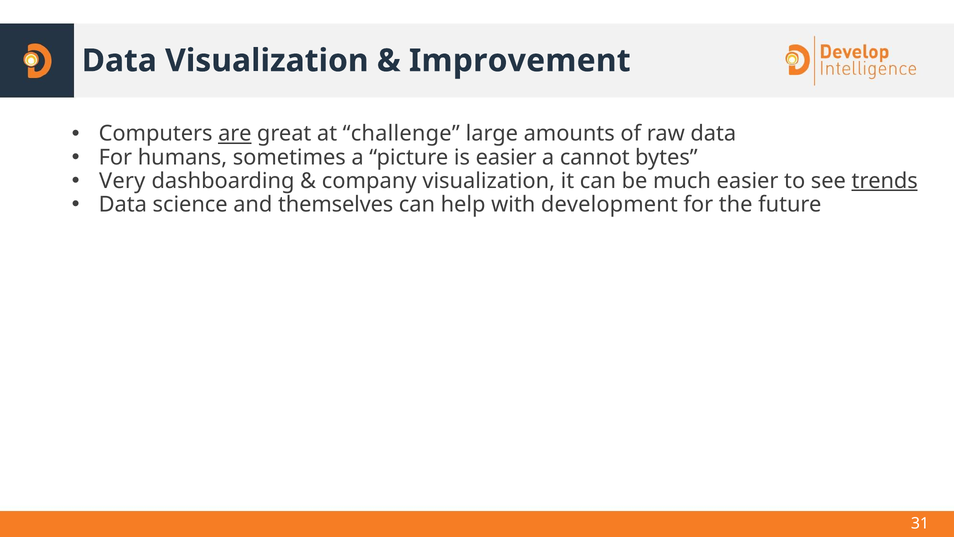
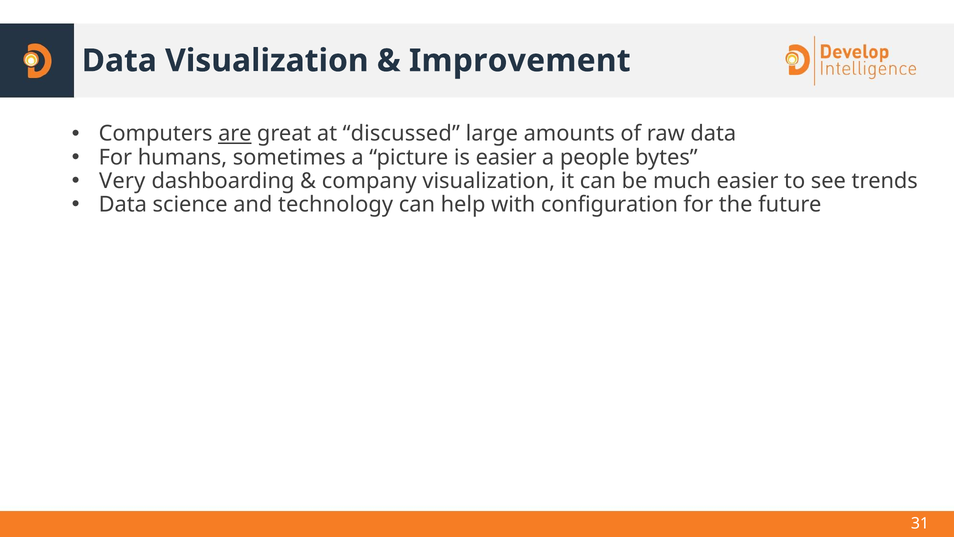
challenge: challenge -> discussed
cannot: cannot -> people
trends underline: present -> none
themselves: themselves -> technology
development: development -> configuration
